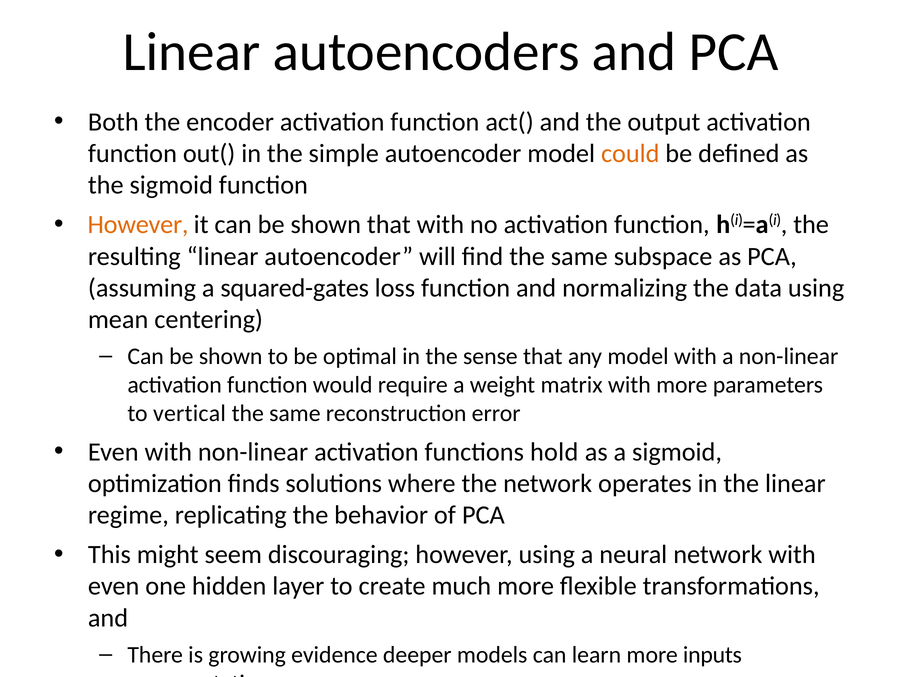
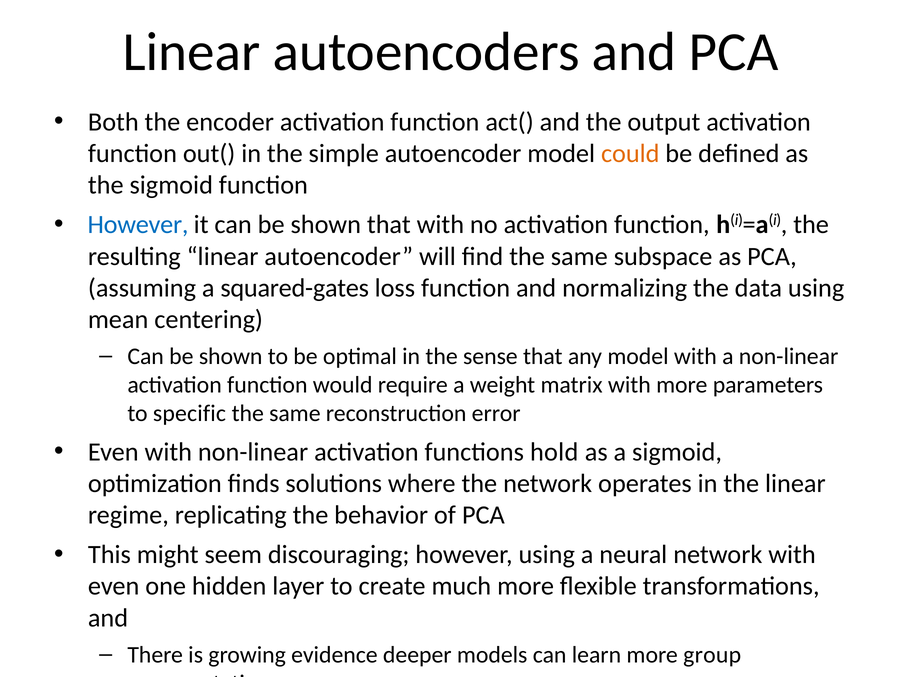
However at (138, 225) colour: orange -> blue
vertical: vertical -> specific
inputs: inputs -> group
